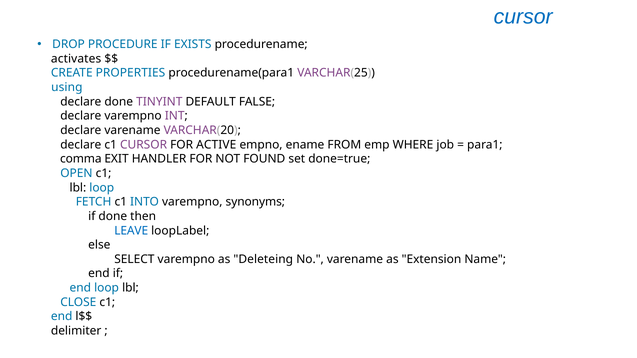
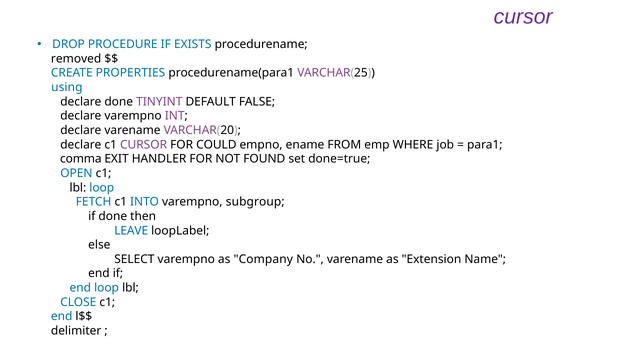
cursor at (523, 17) colour: blue -> purple
activates: activates -> removed
ACTIVE: ACTIVE -> COULD
synonyms: synonyms -> subgroup
Deleteing: Deleteing -> Company
